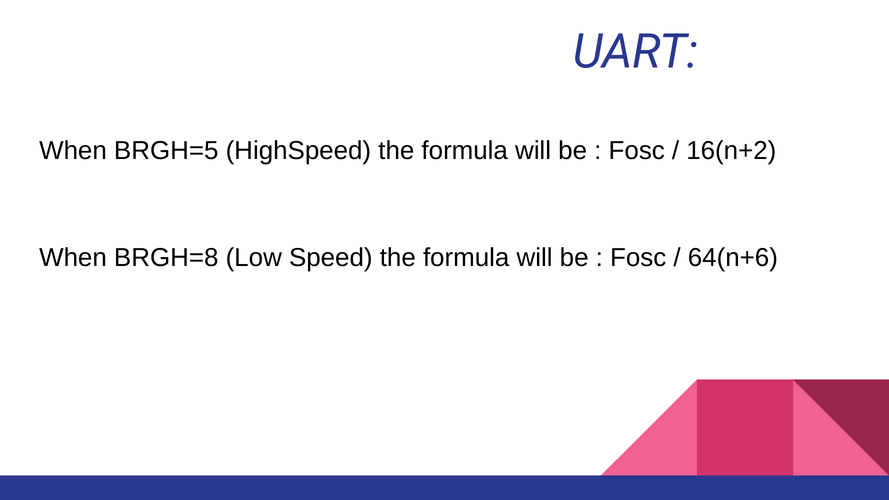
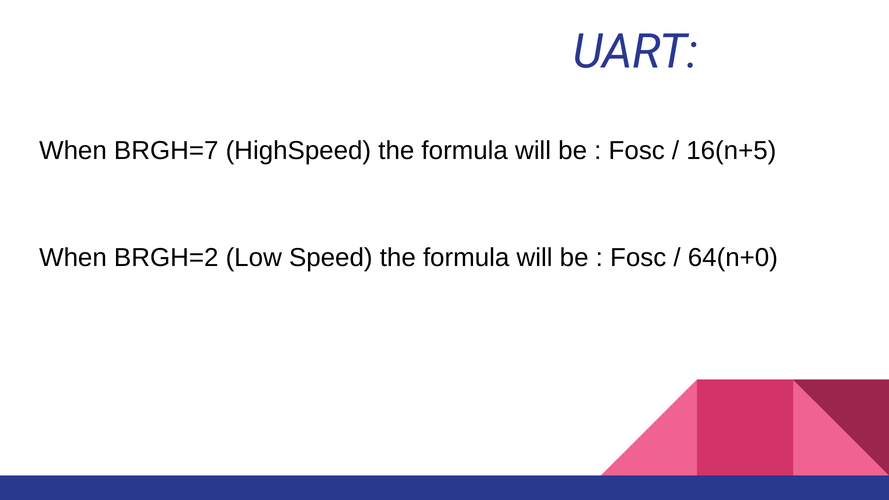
BRGH=5: BRGH=5 -> BRGH=7
16(n+2: 16(n+2 -> 16(n+5
BRGH=8: BRGH=8 -> BRGH=2
64(n+6: 64(n+6 -> 64(n+0
